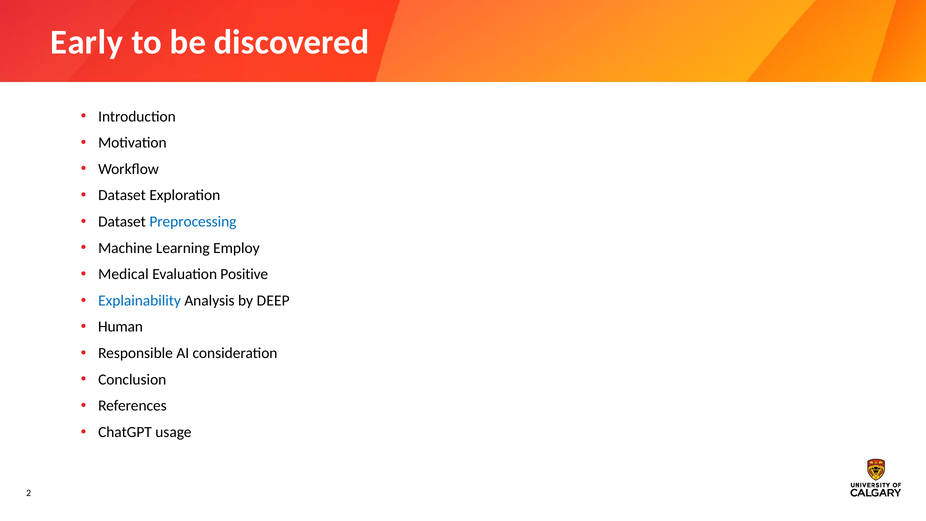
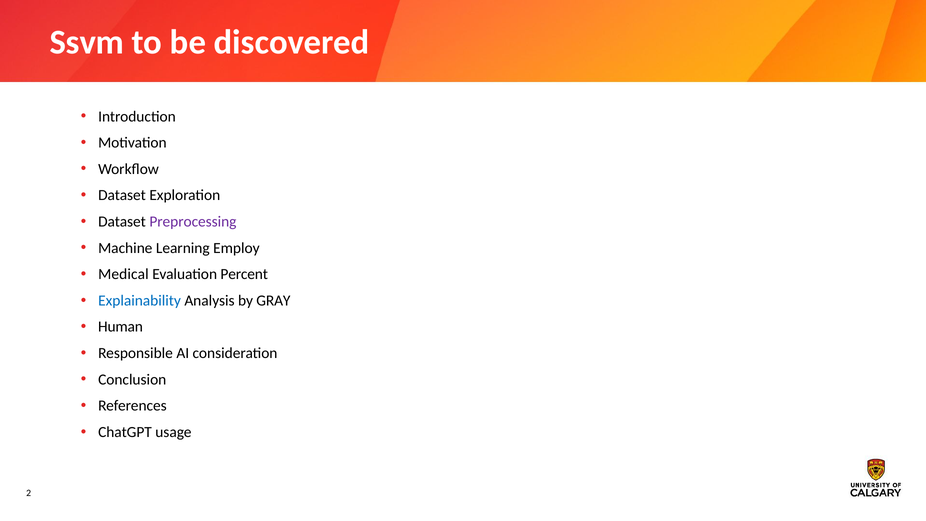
Early: Early -> Ssvm
Preprocessing colour: blue -> purple
Positive: Positive -> Percent
DEEP: DEEP -> GRAY
